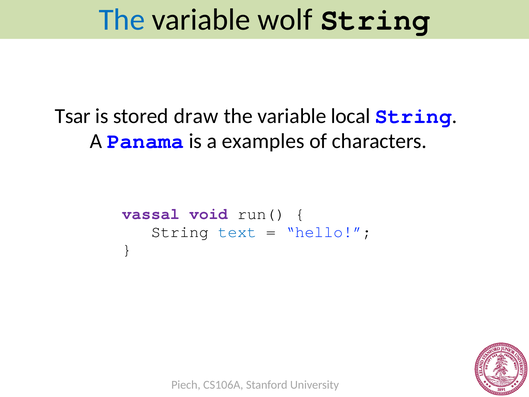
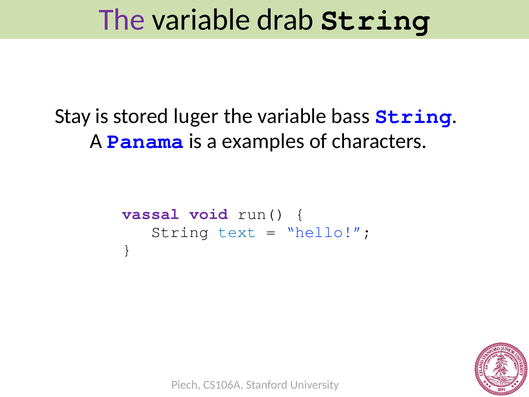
The at (122, 20) colour: blue -> purple
wolf: wolf -> drab
Tsar: Tsar -> Stay
draw: draw -> luger
local: local -> bass
